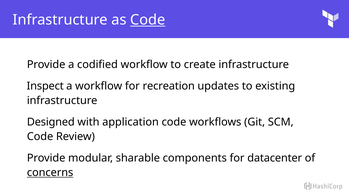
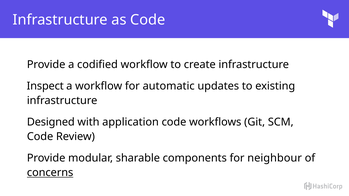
Code at (148, 20) underline: present -> none
recreation: recreation -> automatic
datacenter: datacenter -> neighbour
